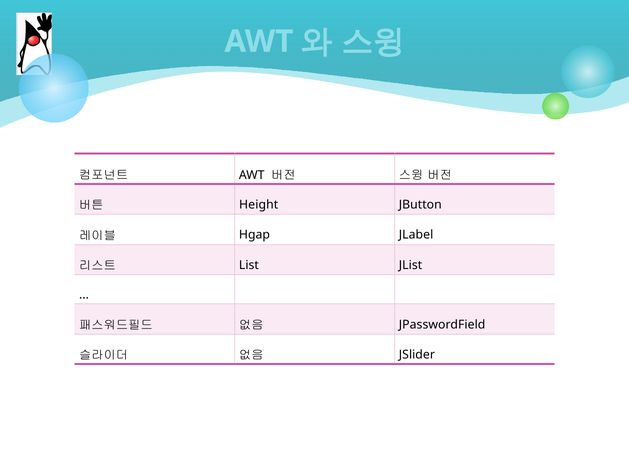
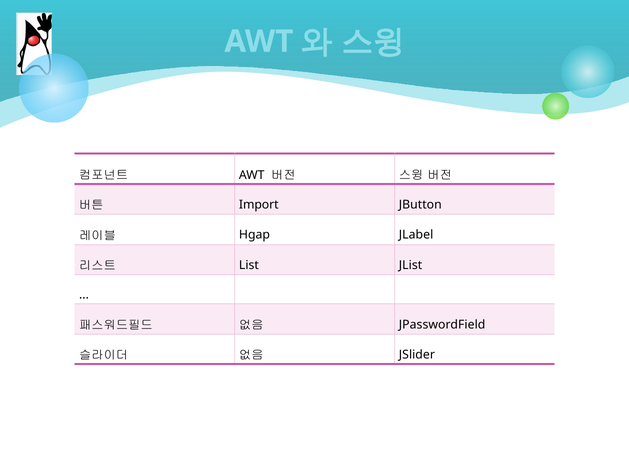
Height: Height -> Import
